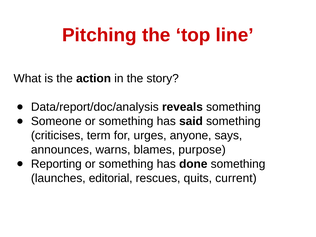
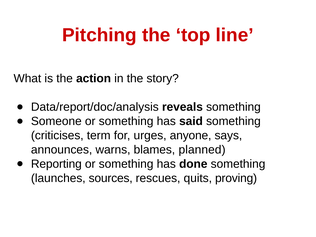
purpose: purpose -> planned
editorial: editorial -> sources
current: current -> proving
